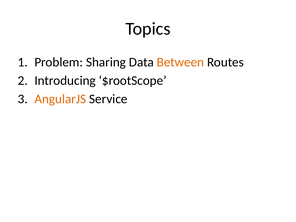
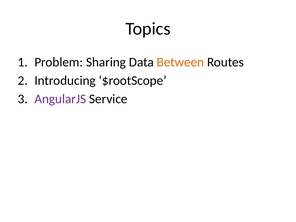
AngularJS colour: orange -> purple
